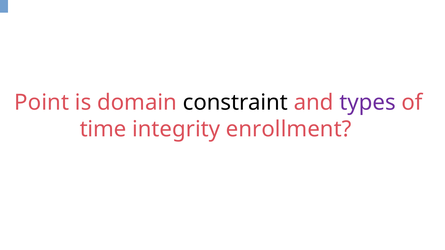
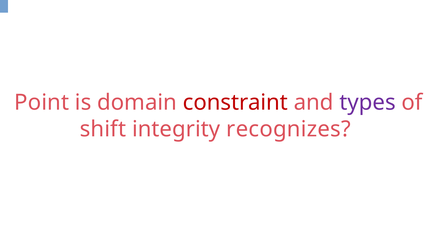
constraint colour: black -> red
time: time -> shift
enrollment: enrollment -> recognizes
